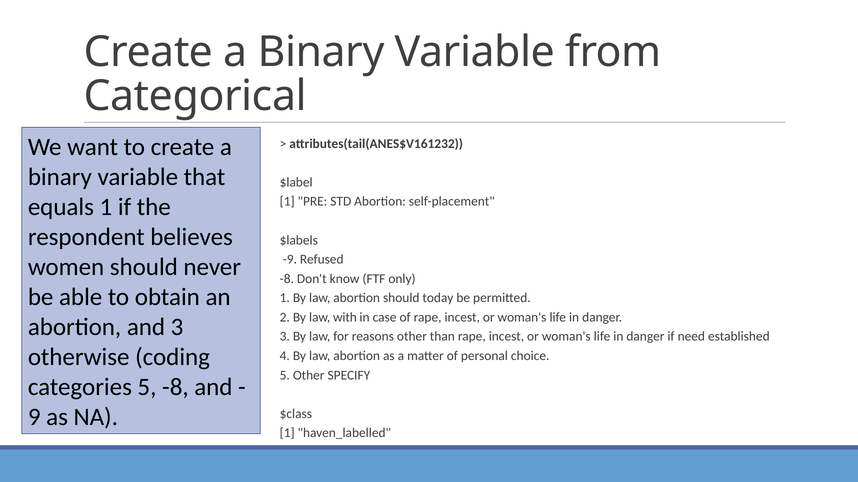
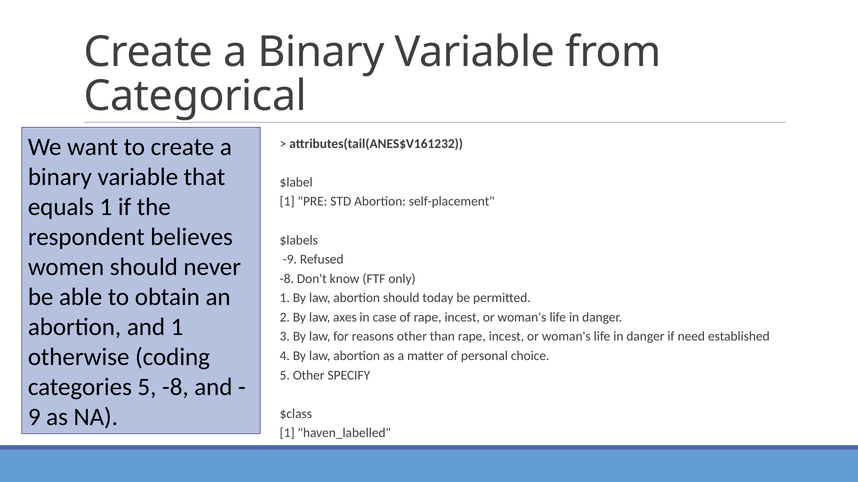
with: with -> axes
and 3: 3 -> 1
